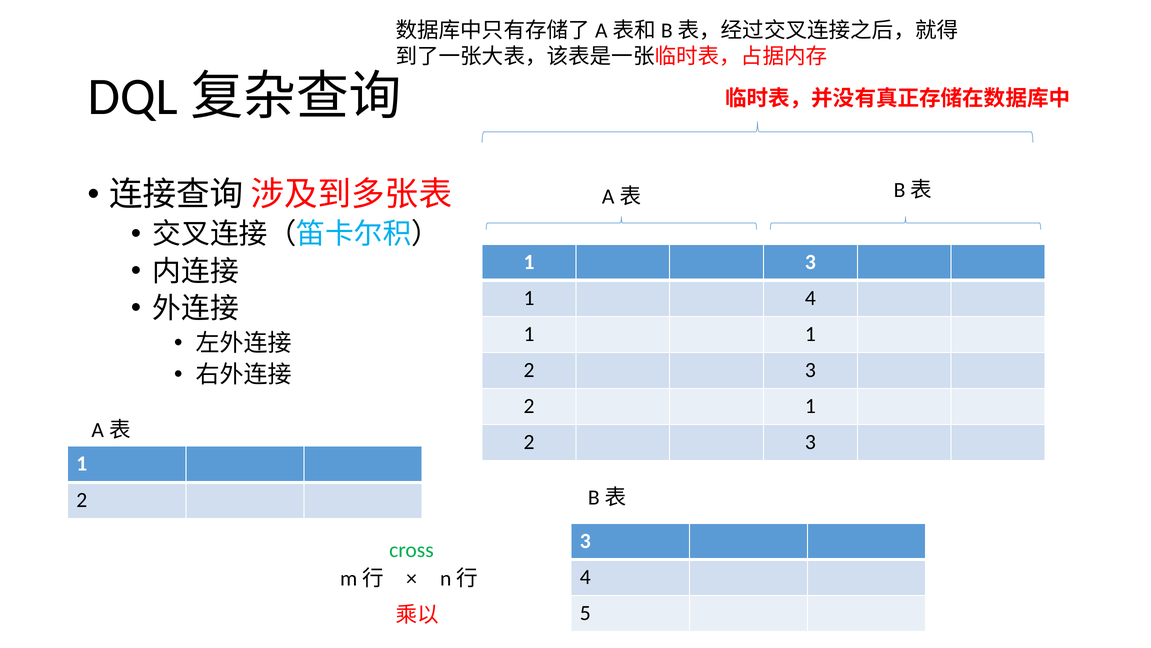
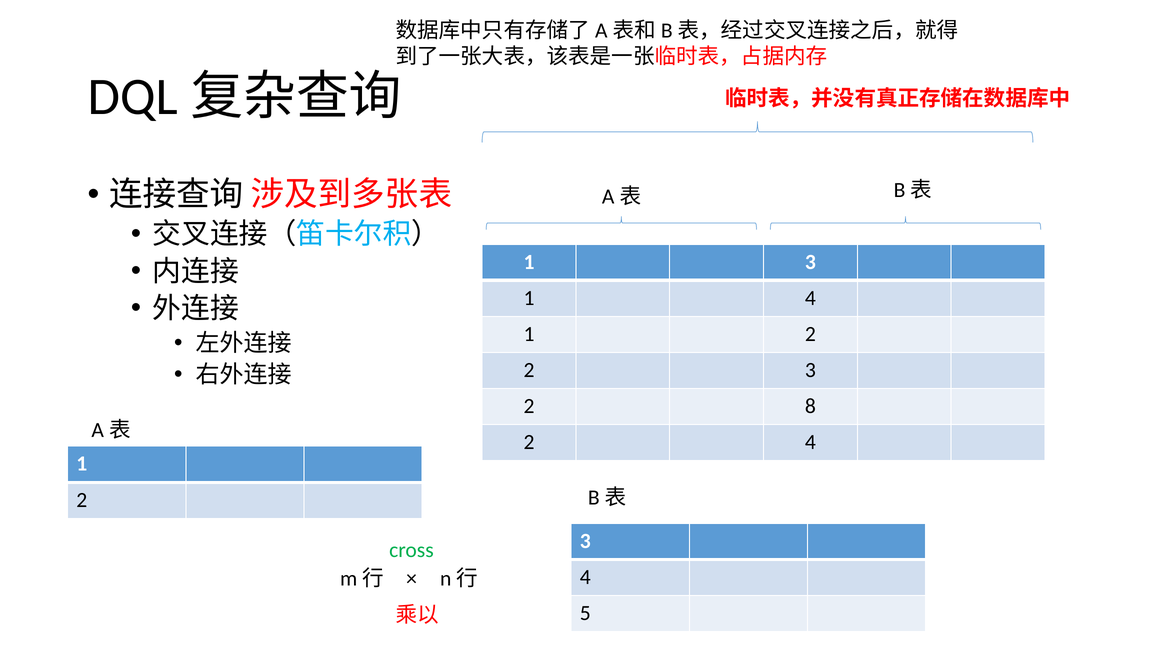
1 at (810, 334): 1 -> 2
2 1: 1 -> 8
3 at (810, 442): 3 -> 4
